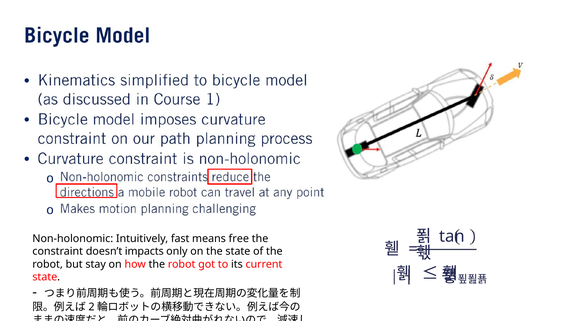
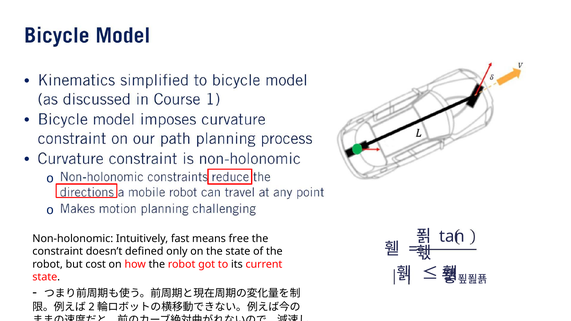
impacts: impacts -> defined
stay: stay -> cost
